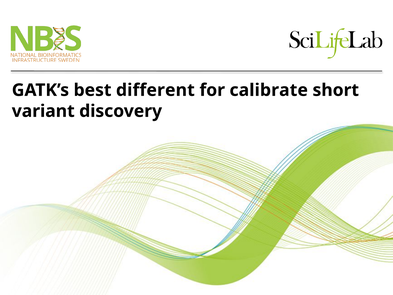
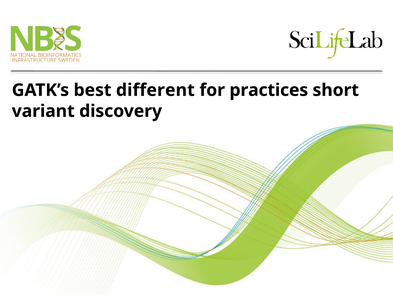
calibrate: calibrate -> practices
